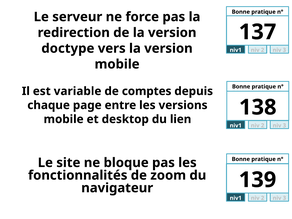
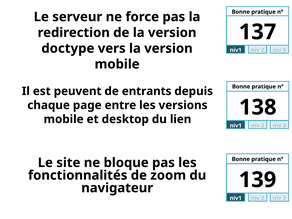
variable: variable -> peuvent
comptes: comptes -> entrants
